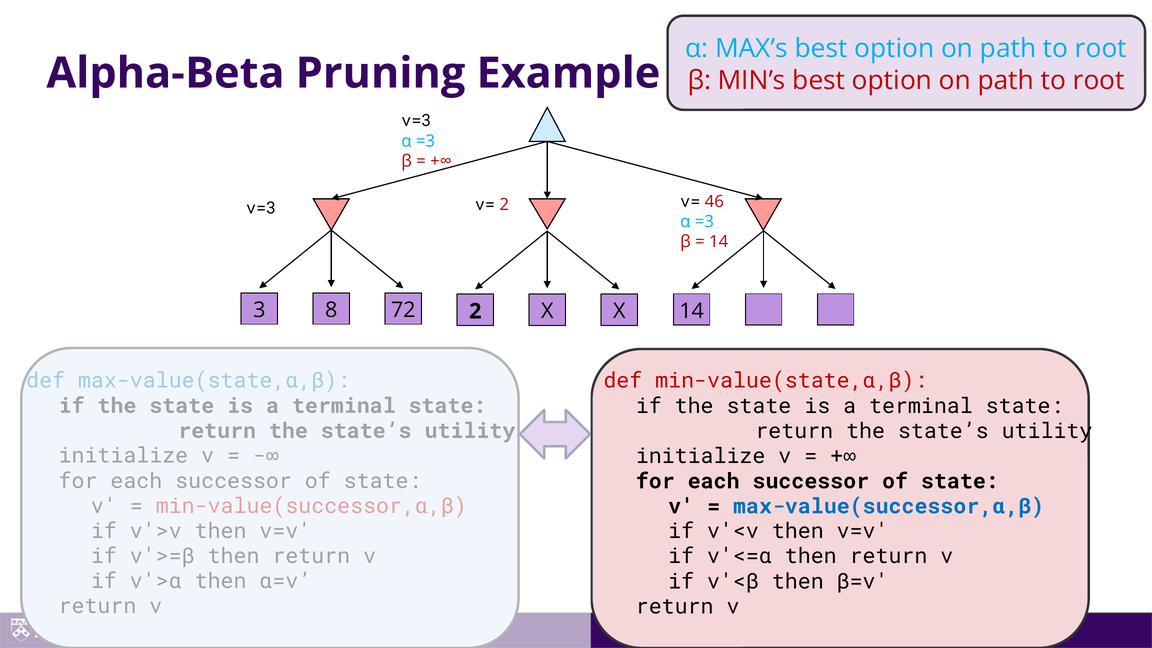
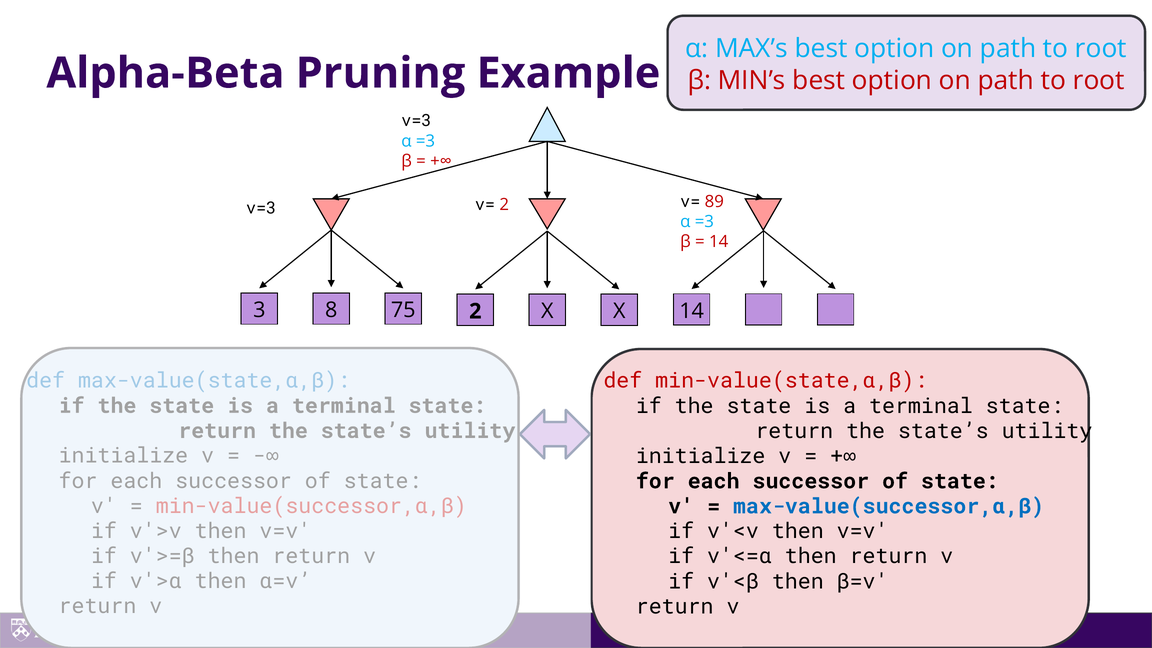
46: 46 -> 89
72: 72 -> 75
